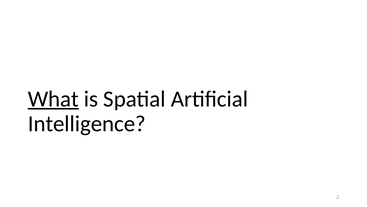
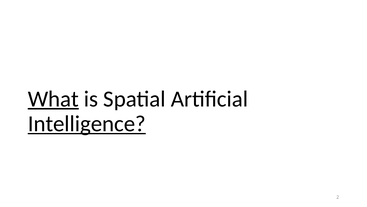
Intelligence underline: none -> present
